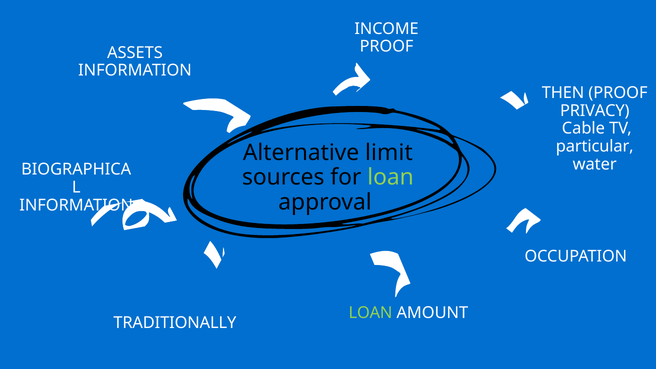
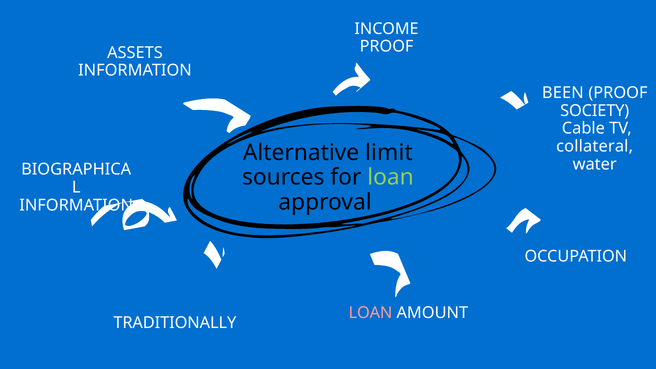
THEN: THEN -> BEEN
PRIVACY: PRIVACY -> SOCIETY
particular: particular -> collateral
LOAN at (371, 313) colour: light green -> pink
